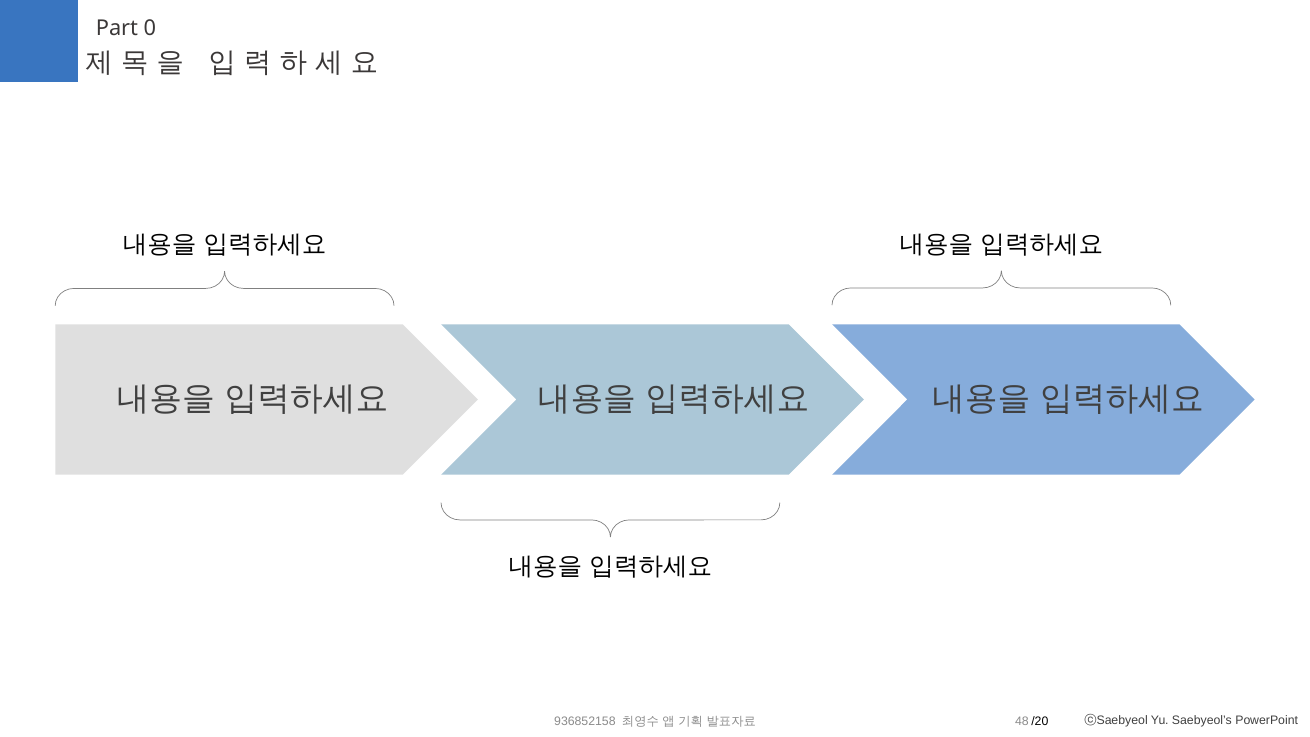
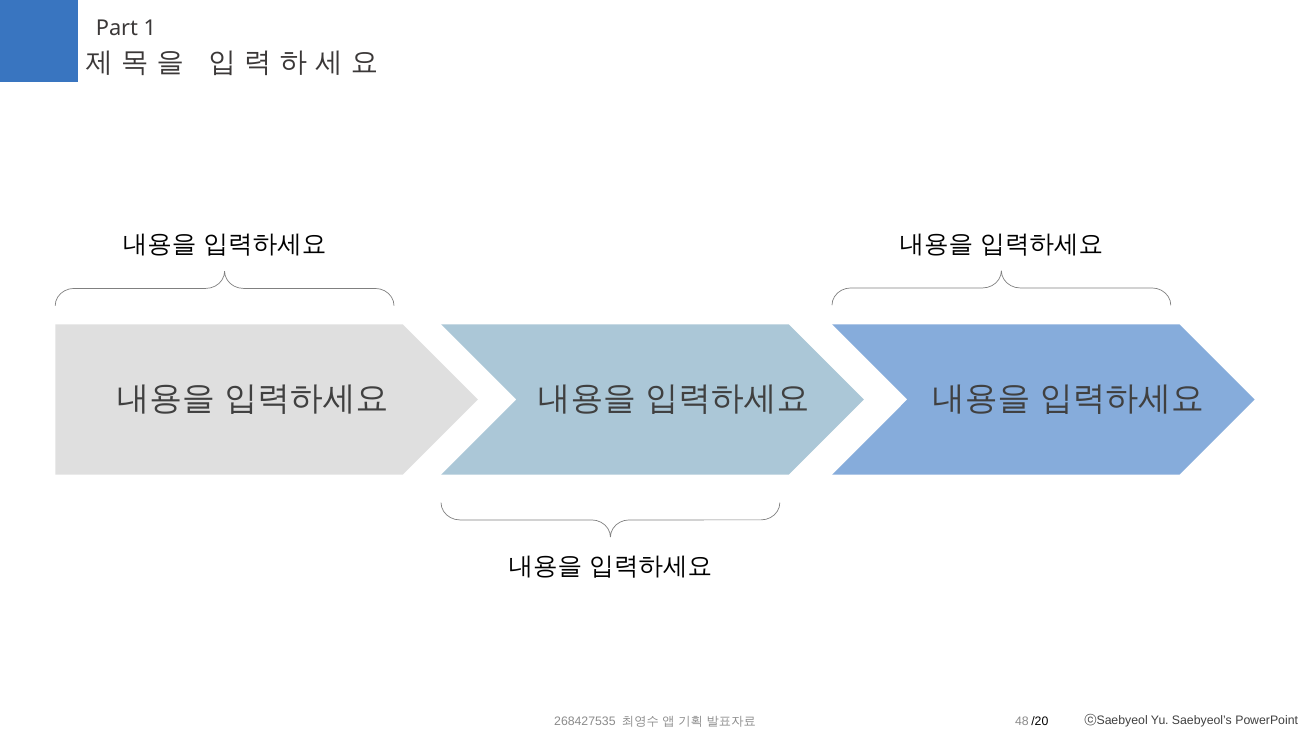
0: 0 -> 1
936852158: 936852158 -> 268427535
